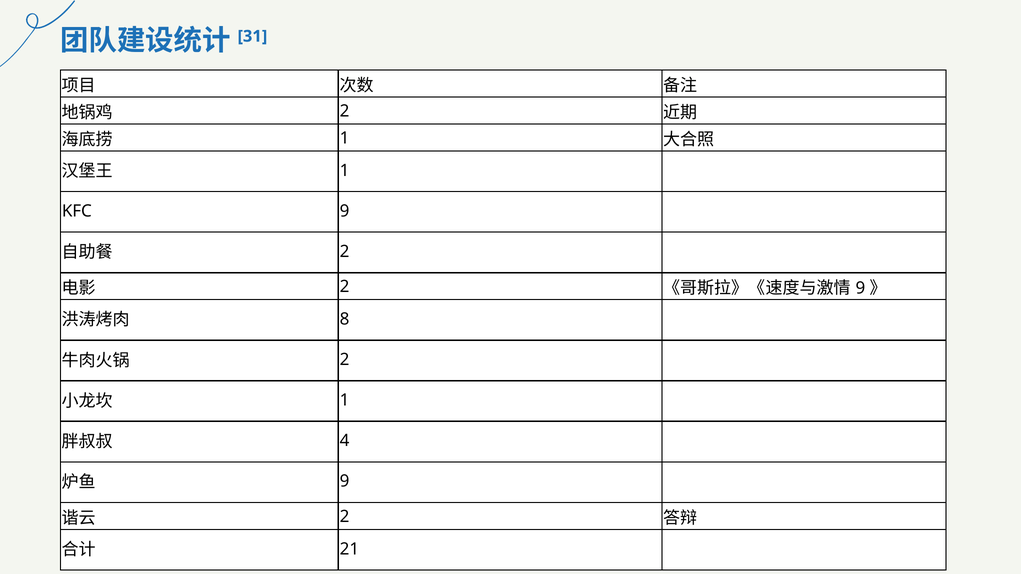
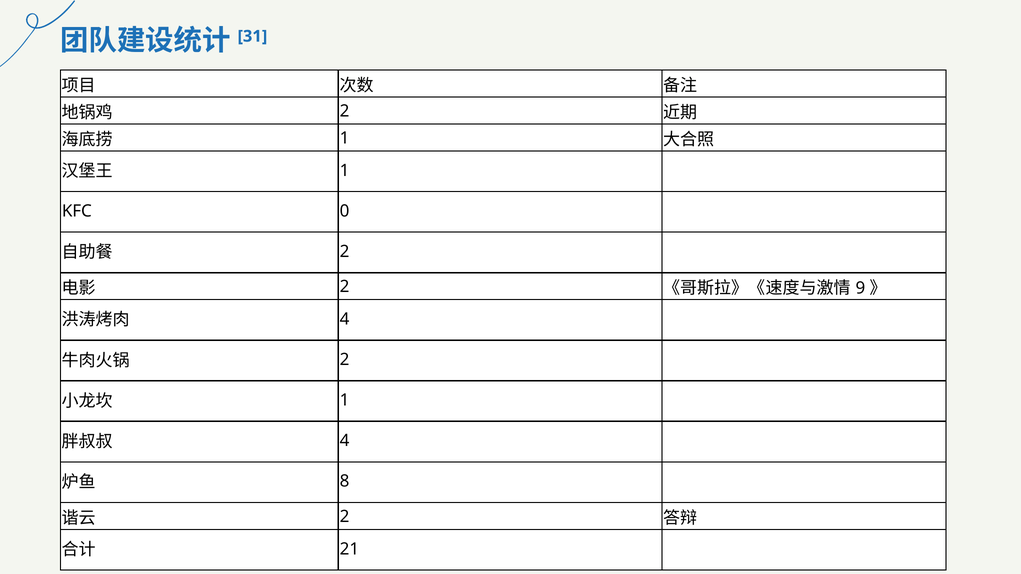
KFC 9: 9 -> 0
8 at (345, 319): 8 -> 4
9 at (345, 482): 9 -> 8
